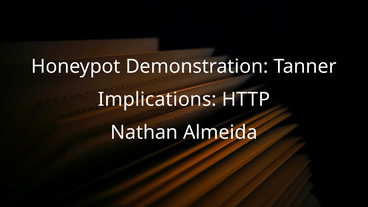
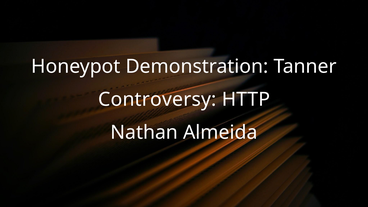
Implications: Implications -> Controversy
